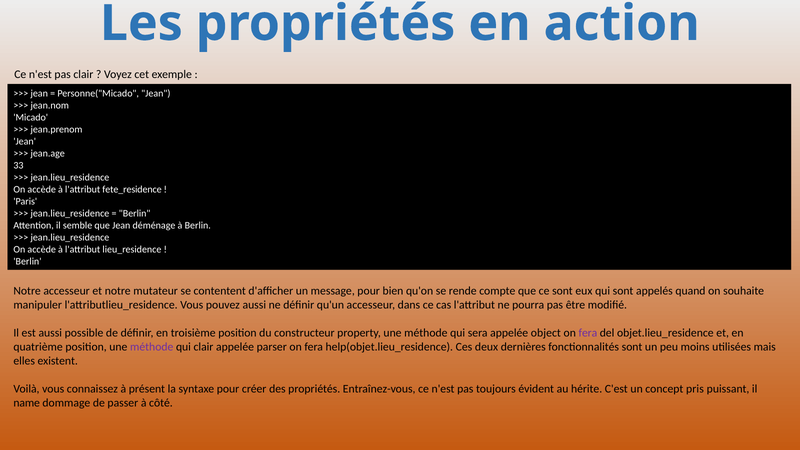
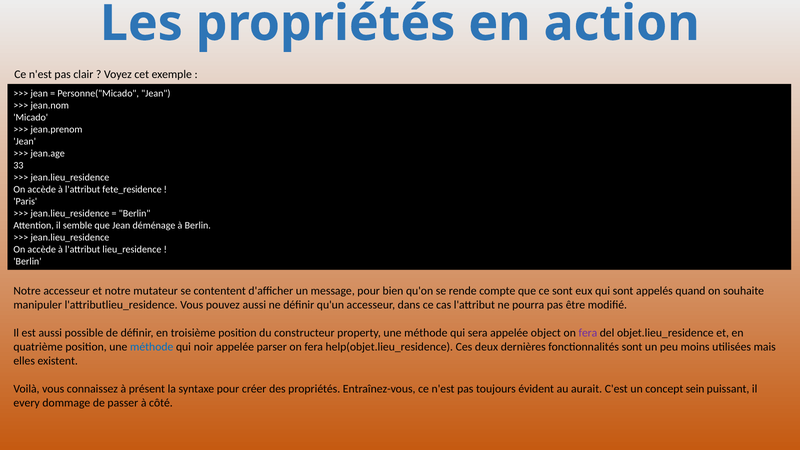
méthode at (152, 347) colour: purple -> blue
qui clair: clair -> noir
hérite: hérite -> aurait
pris: pris -> sein
name: name -> every
